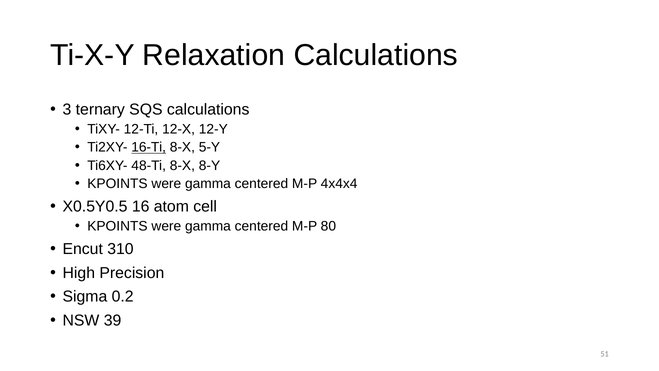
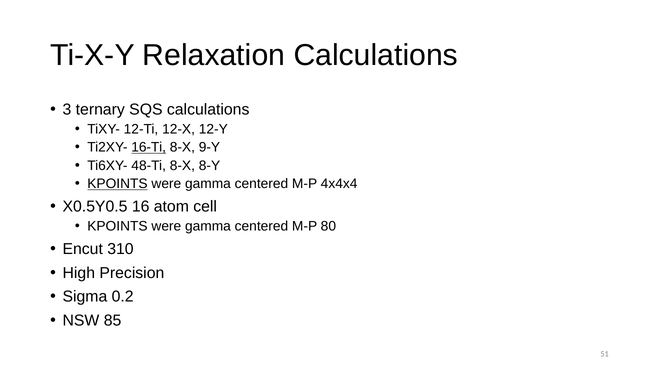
5-Y: 5-Y -> 9-Y
KPOINTS at (117, 184) underline: none -> present
39: 39 -> 85
